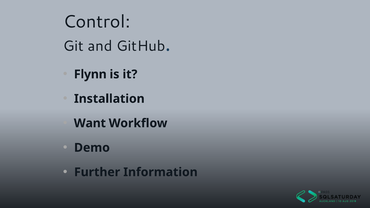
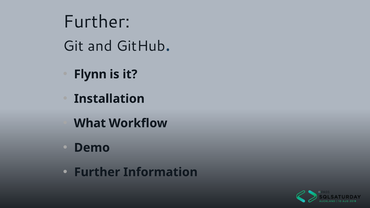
Control at (97, 22): Control -> Further
Want: Want -> What
